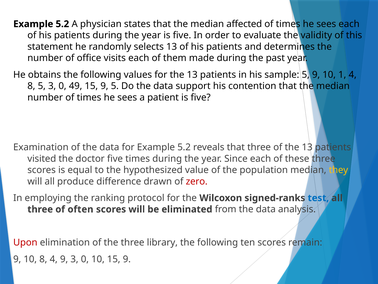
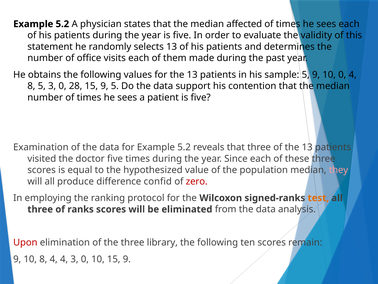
10 1: 1 -> 0
49: 49 -> 28
they colour: yellow -> pink
drawn: drawn -> confid
test colour: blue -> orange
often: often -> ranks
4 9: 9 -> 4
